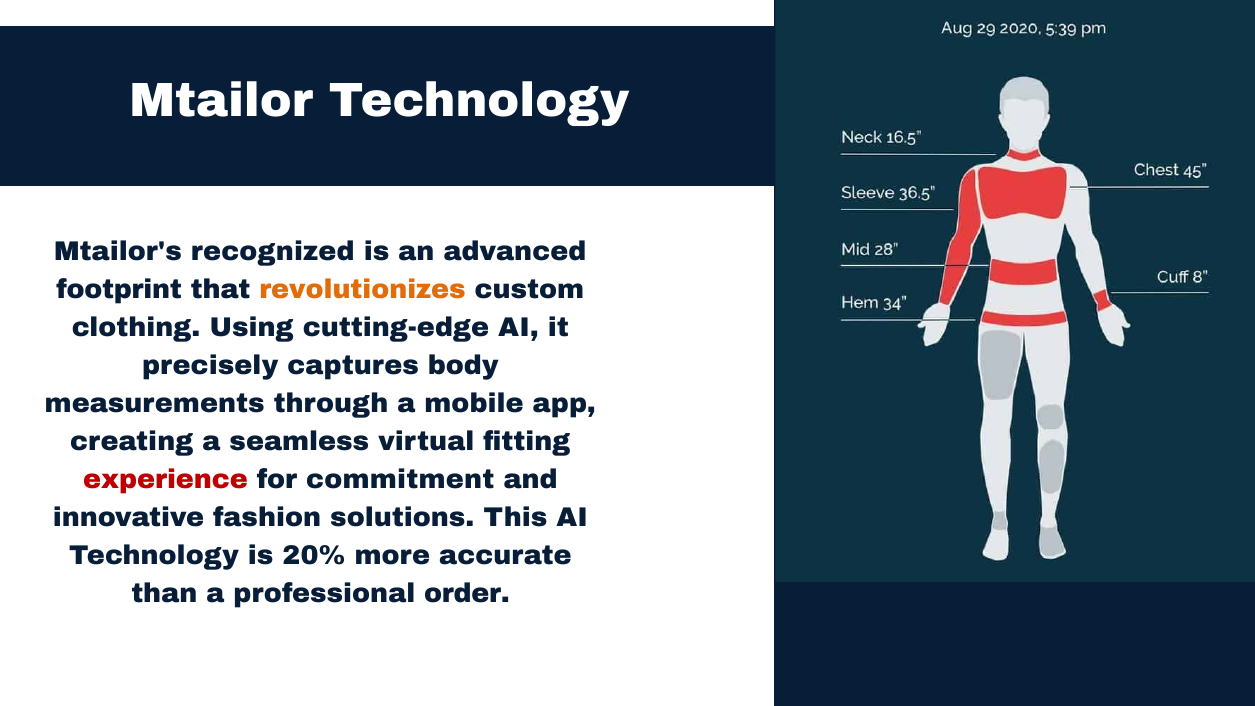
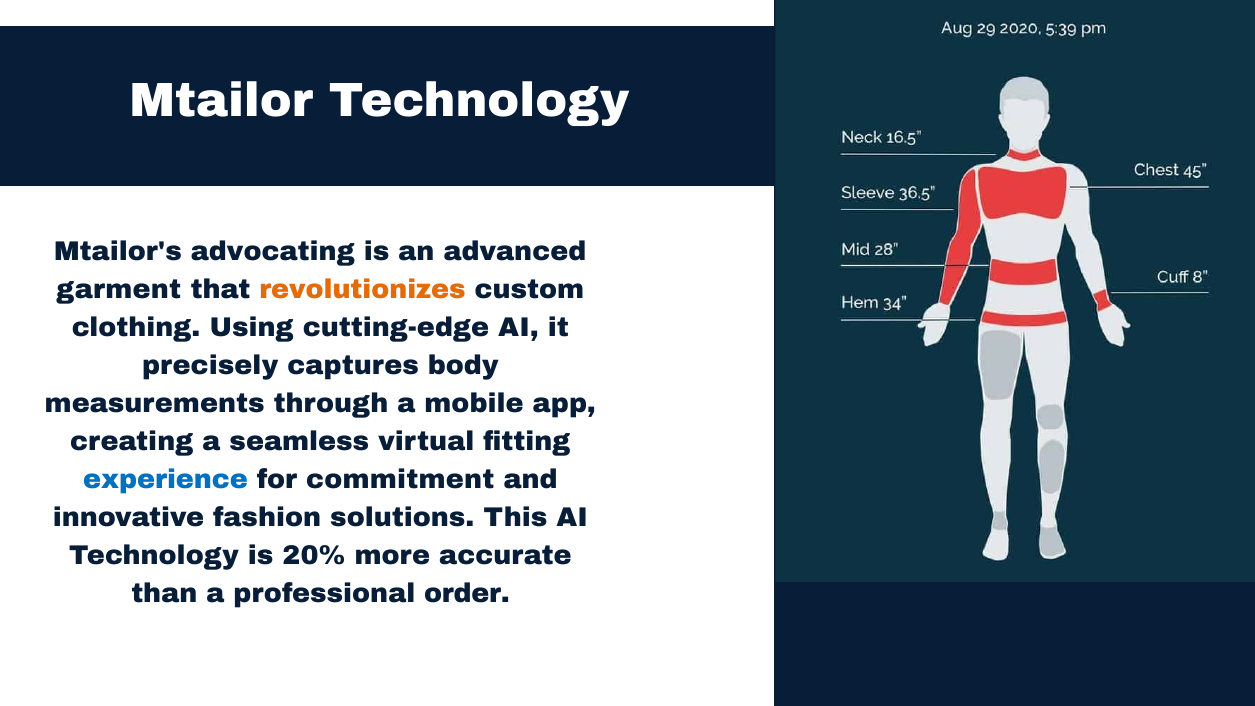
recognized: recognized -> advocating
footprint: footprint -> garment
experience colour: red -> blue
